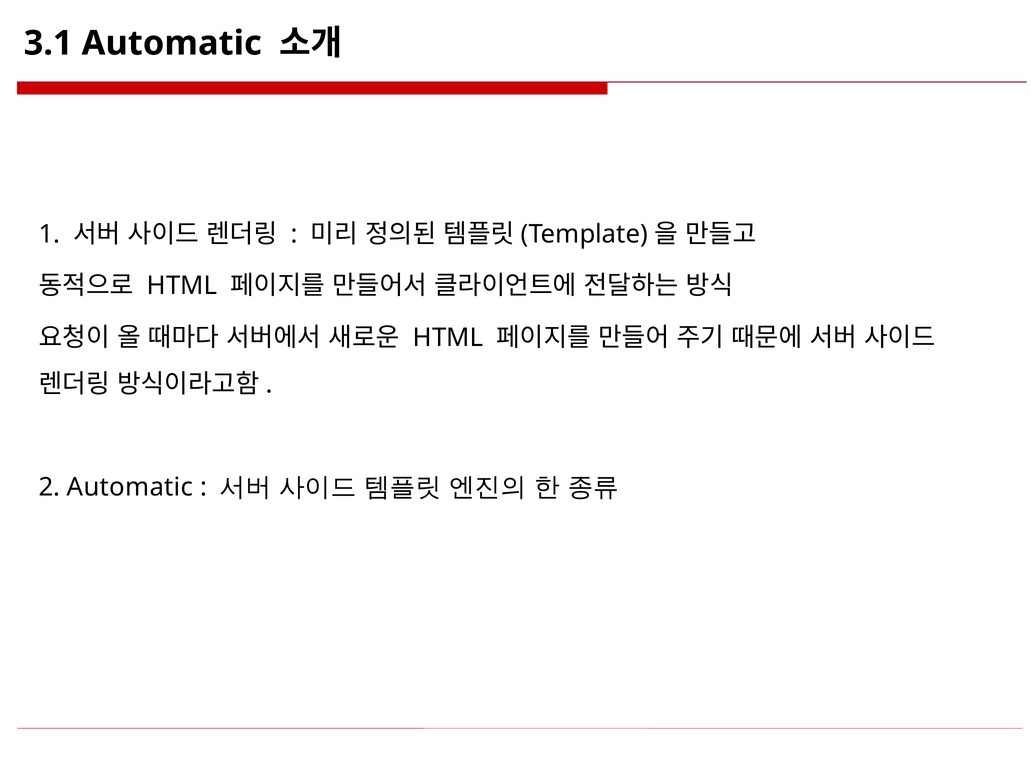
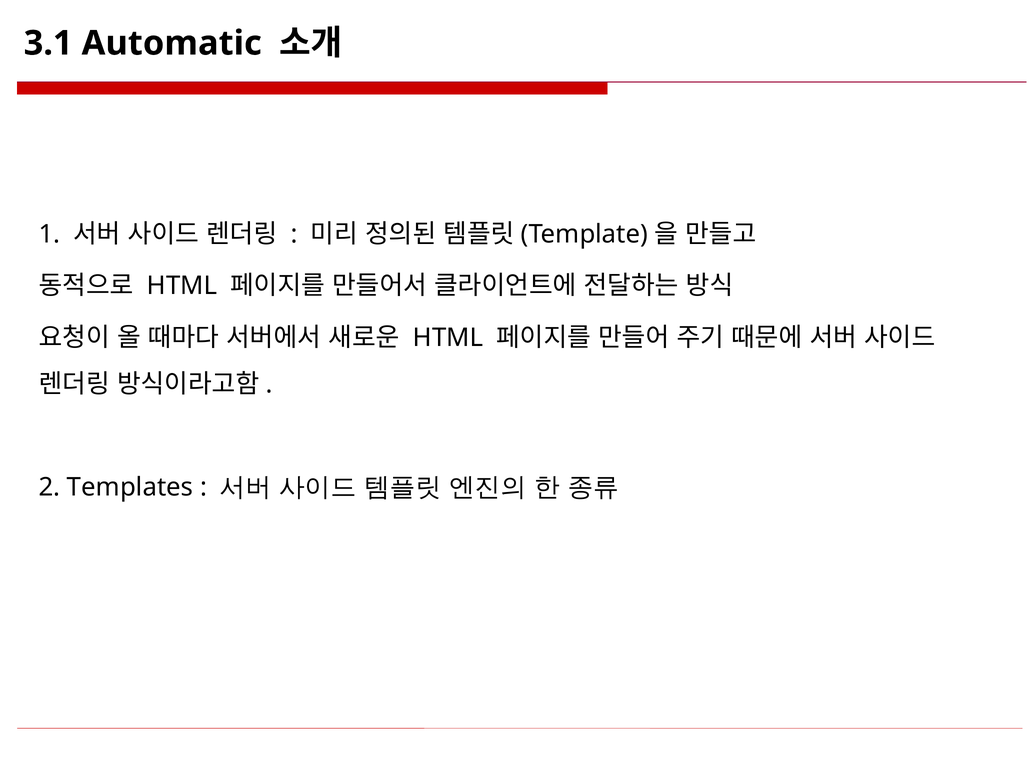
2 Automatic: Automatic -> Templates
